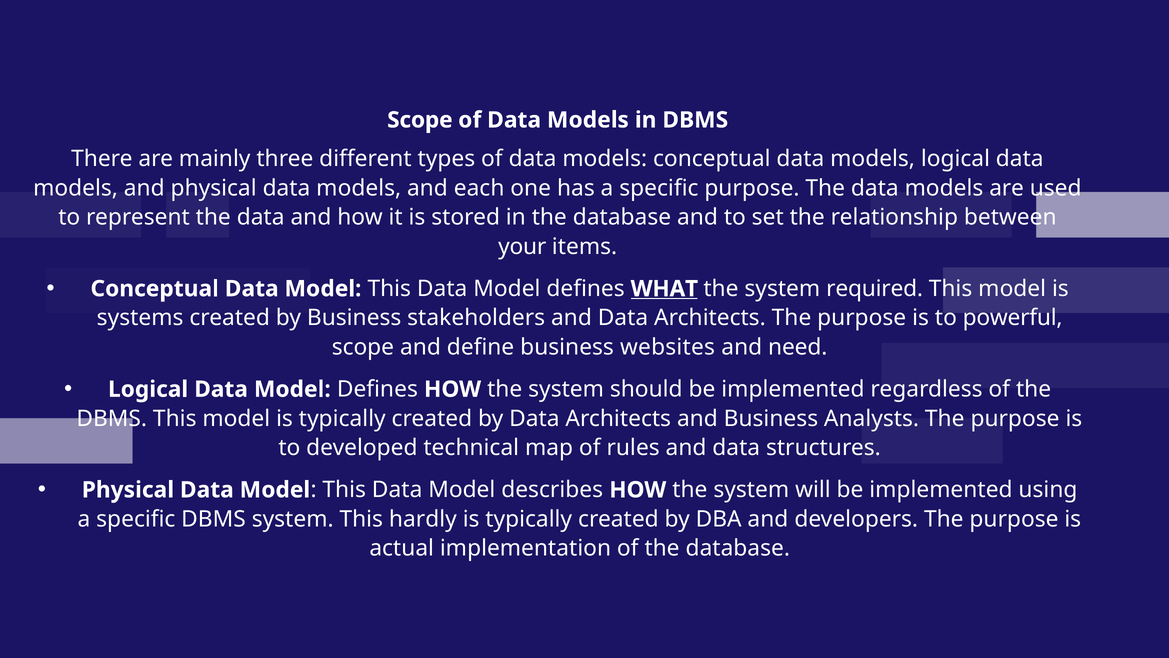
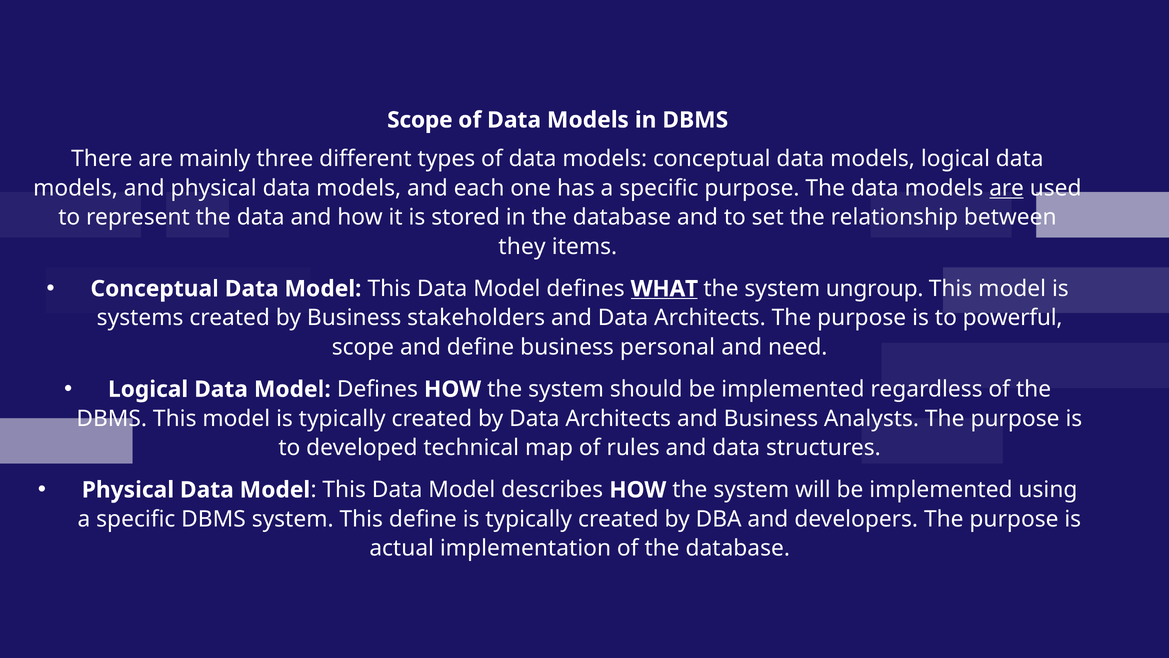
are at (1007, 188) underline: none -> present
your: your -> they
required: required -> ungroup
websites: websites -> personal
This hardly: hardly -> define
